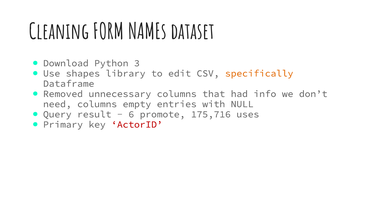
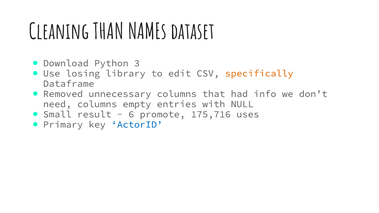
FORM: FORM -> THAN
shapes: shapes -> losing
Query: Query -> Small
ActorID colour: red -> blue
